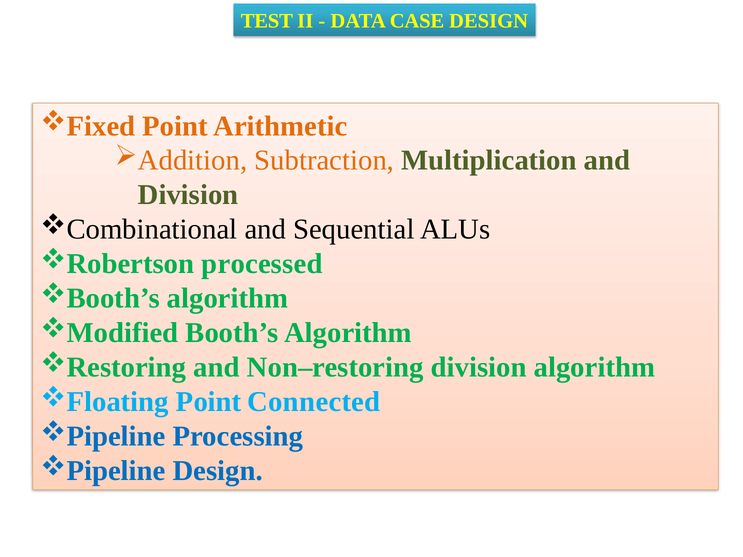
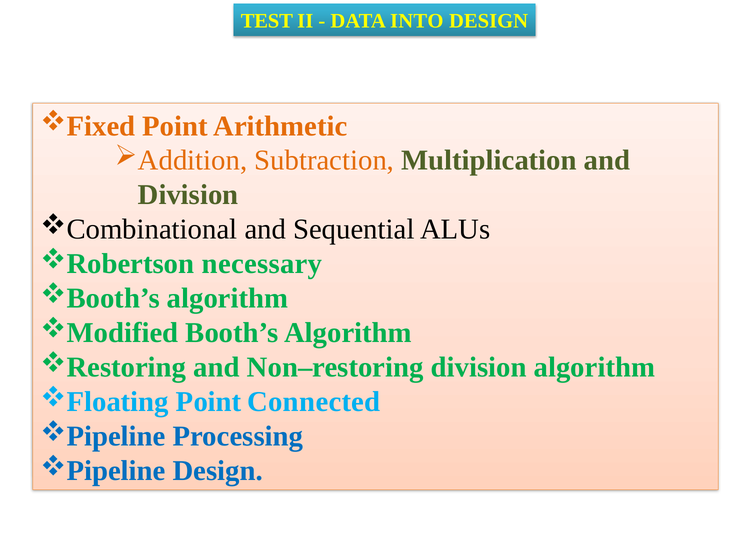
CASE: CASE -> INTO
processed: processed -> necessary
